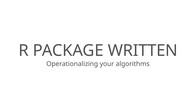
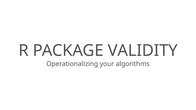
WRITTEN: WRITTEN -> VALIDITY
